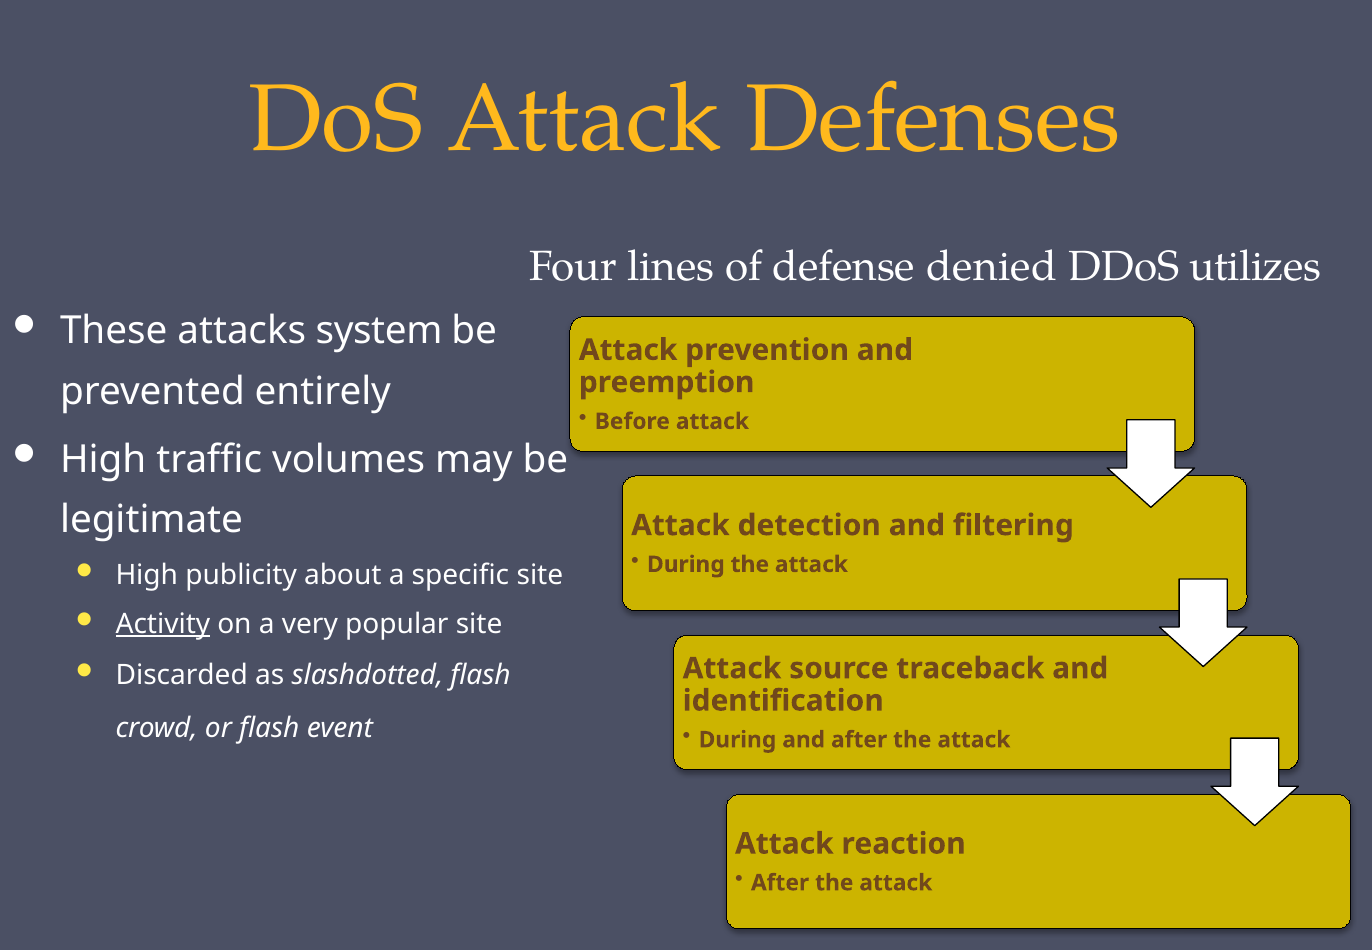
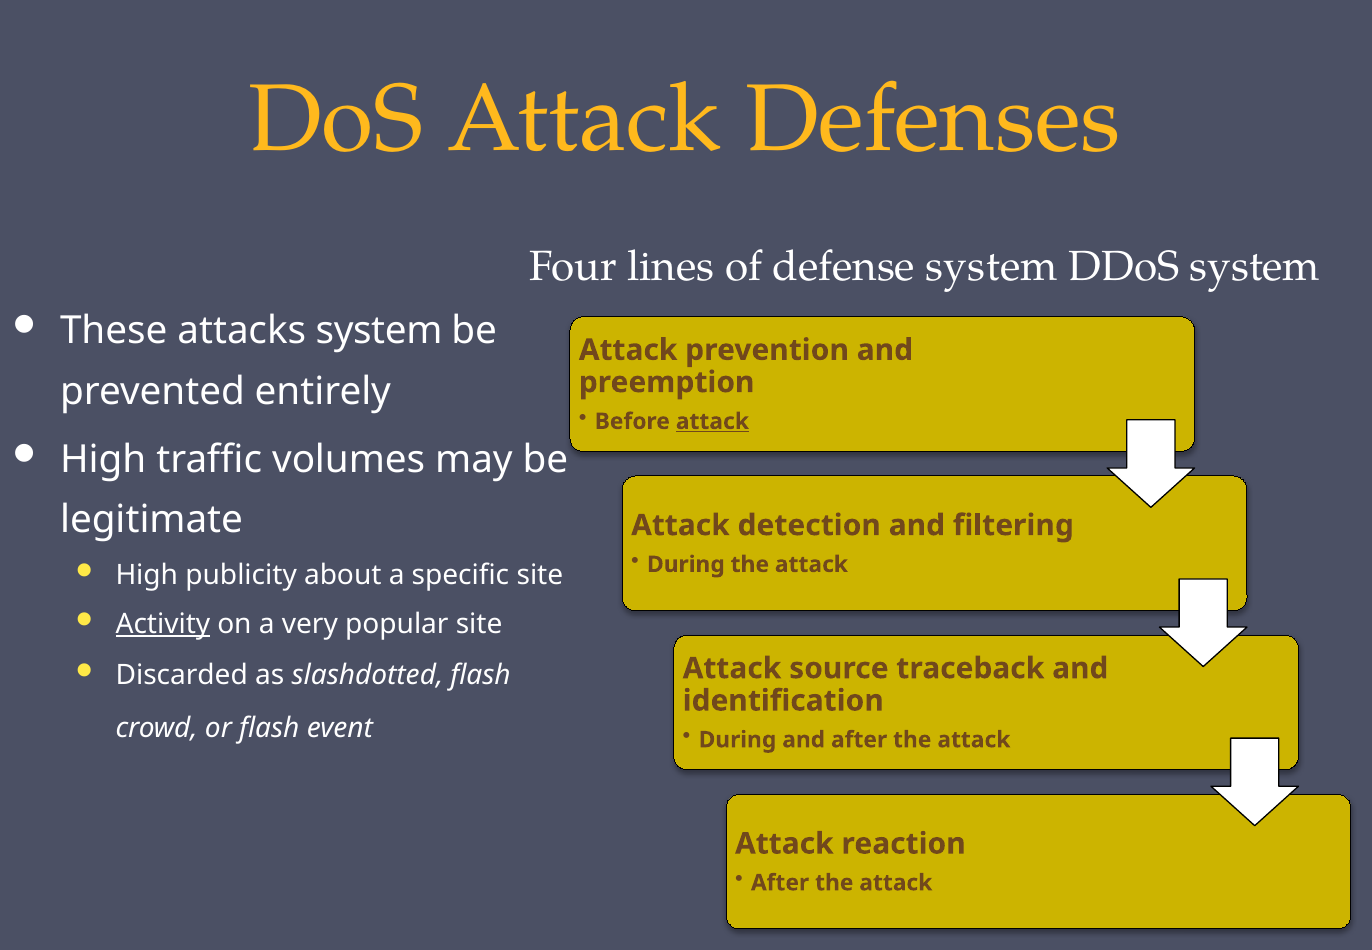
defense denied: denied -> system
DDoS utilizes: utilizes -> system
attack at (712, 421) underline: none -> present
